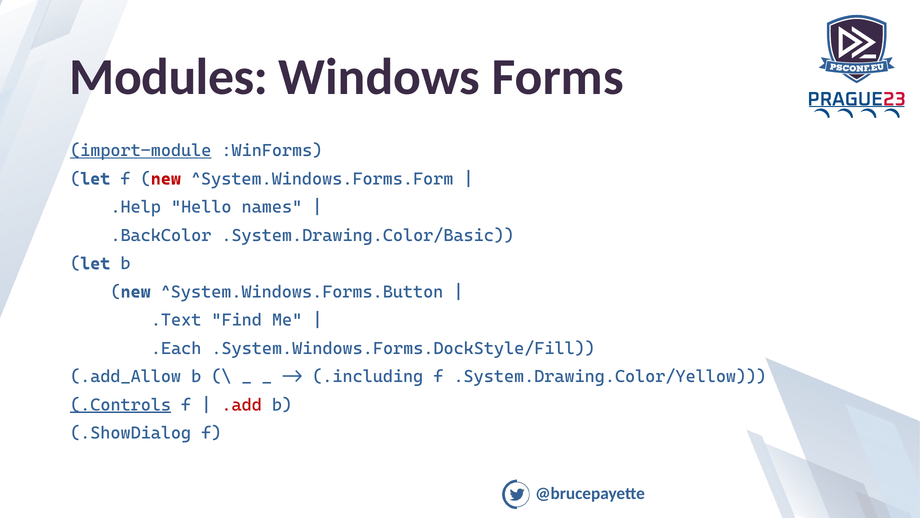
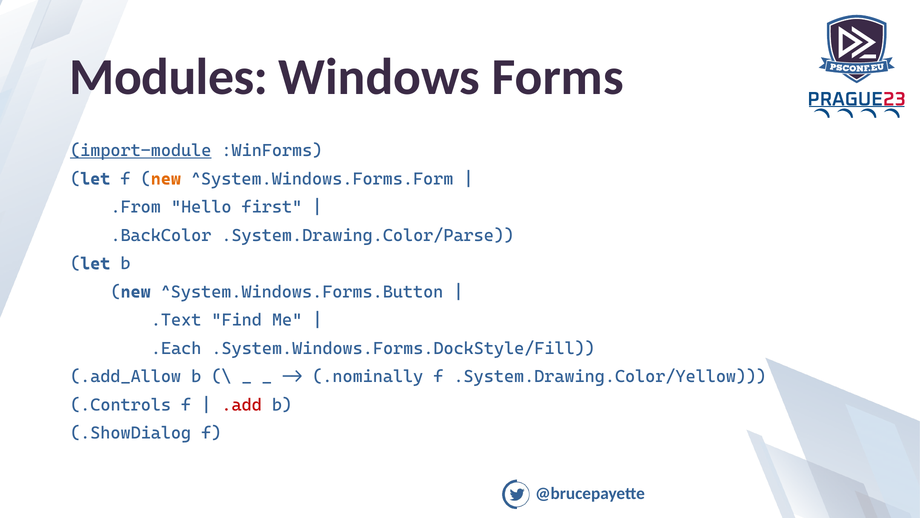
new at (166, 179) colour: red -> orange
.Help: .Help -> .From
names: names -> first
.System.Drawing.Color/Basic: .System.Drawing.Color/Basic -> .System.Drawing.Color/Parse
.including: .including -> .nominally
.Controls underline: present -> none
